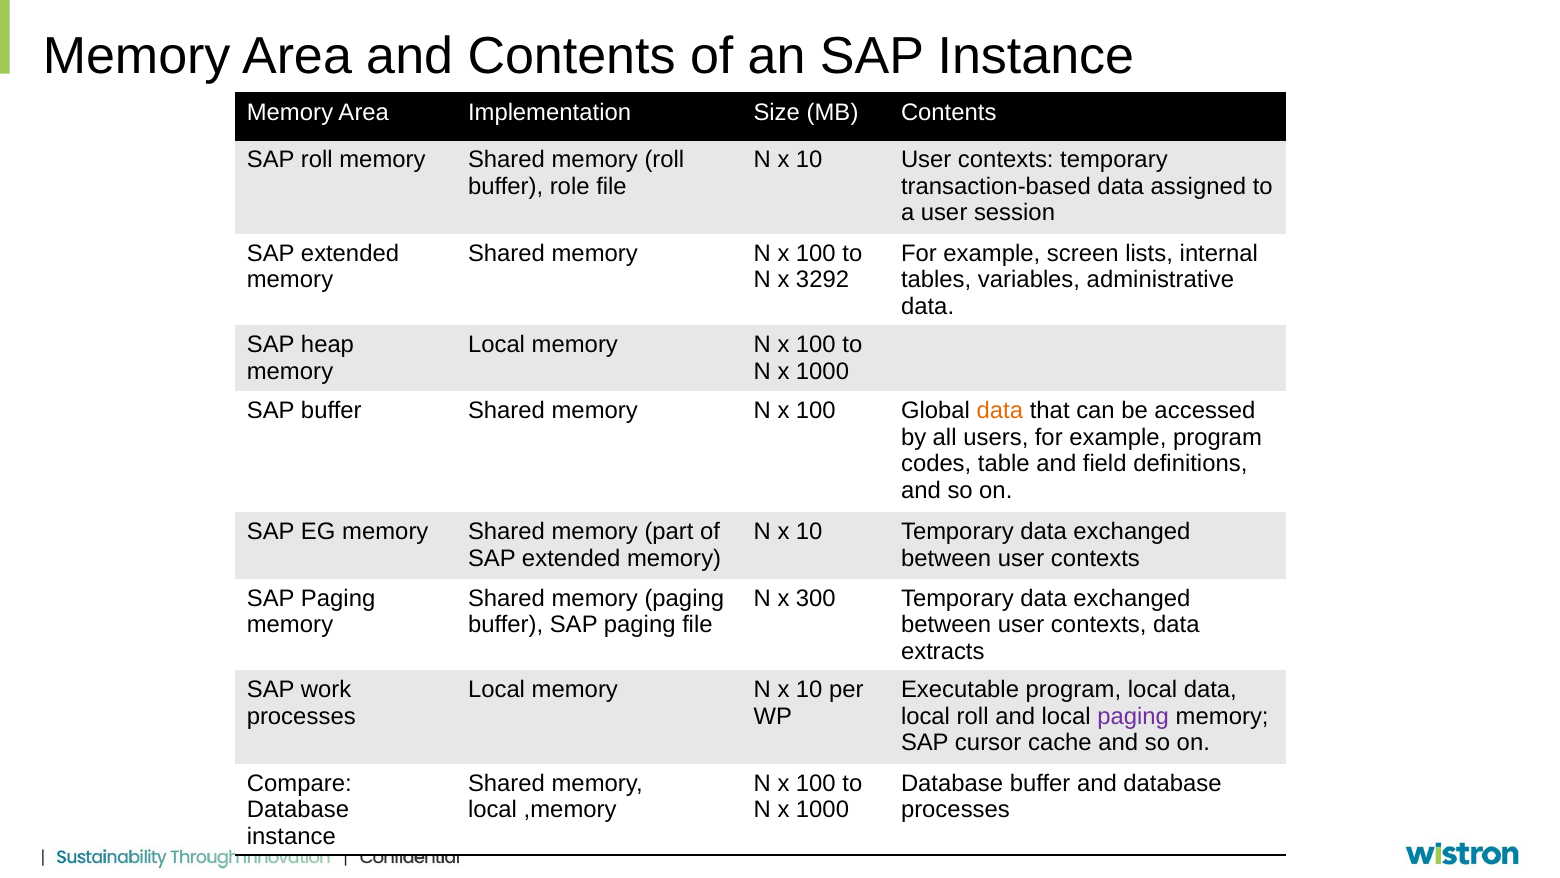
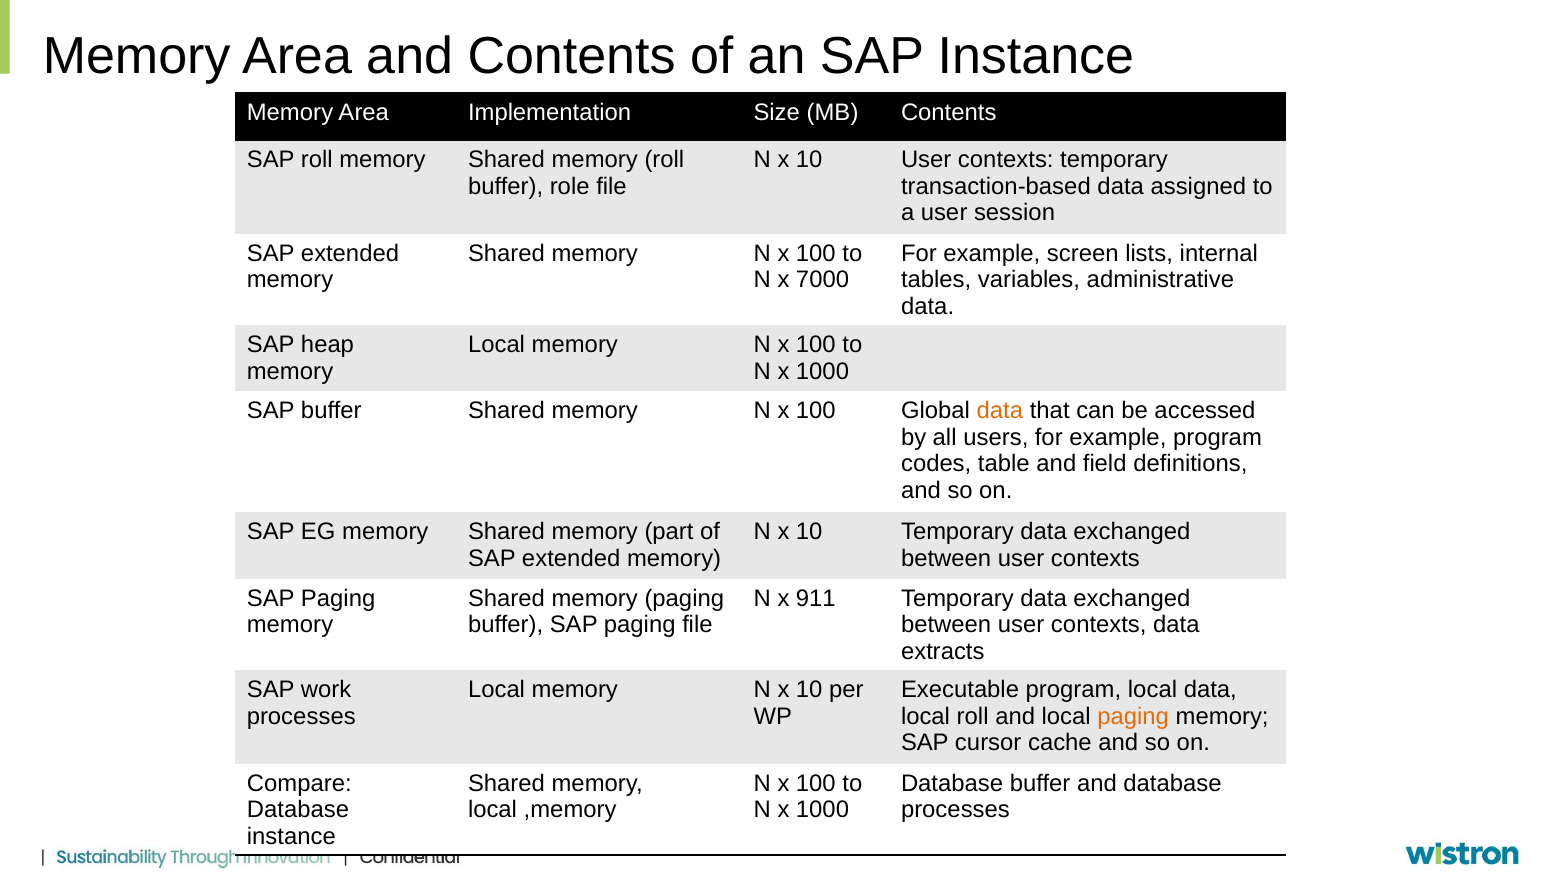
3292: 3292 -> 7000
300: 300 -> 911
paging at (1133, 716) colour: purple -> orange
